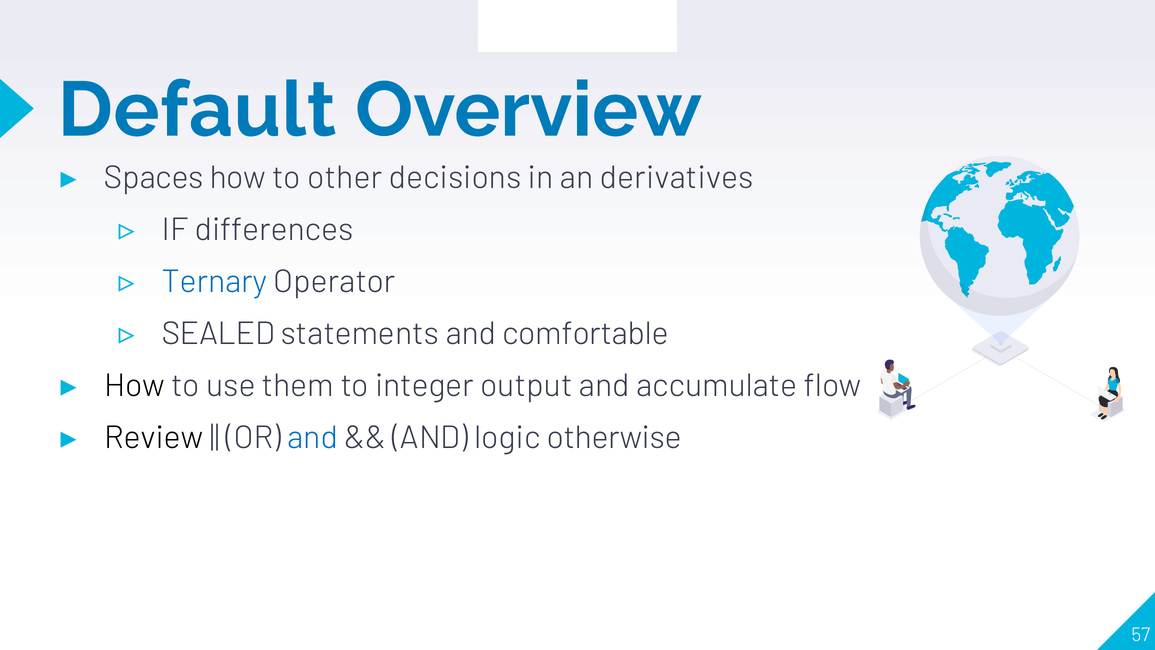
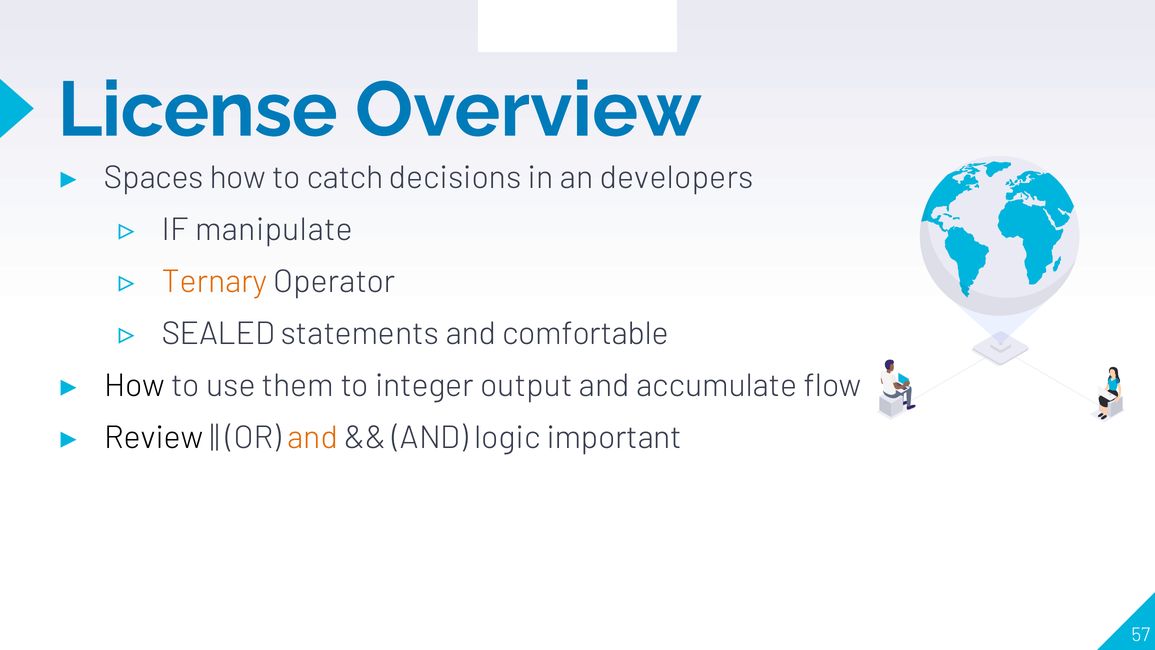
Default: Default -> License
other: other -> catch
derivatives: derivatives -> developers
differences: differences -> manipulate
Ternary colour: blue -> orange
and at (313, 437) colour: blue -> orange
otherwise: otherwise -> important
